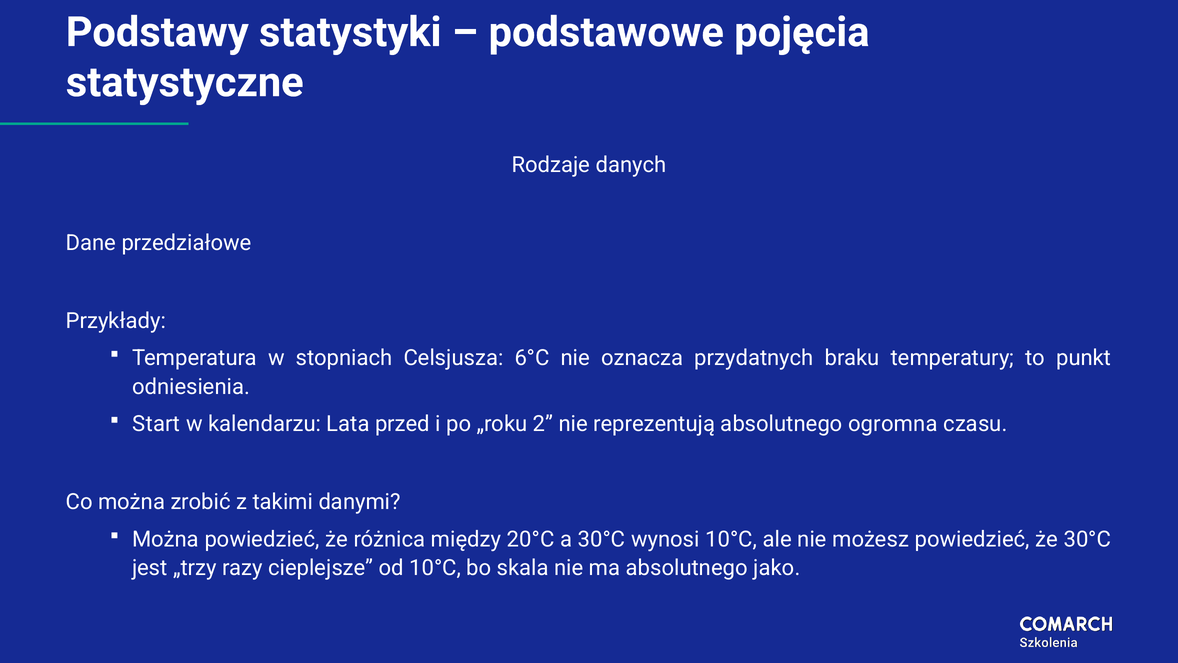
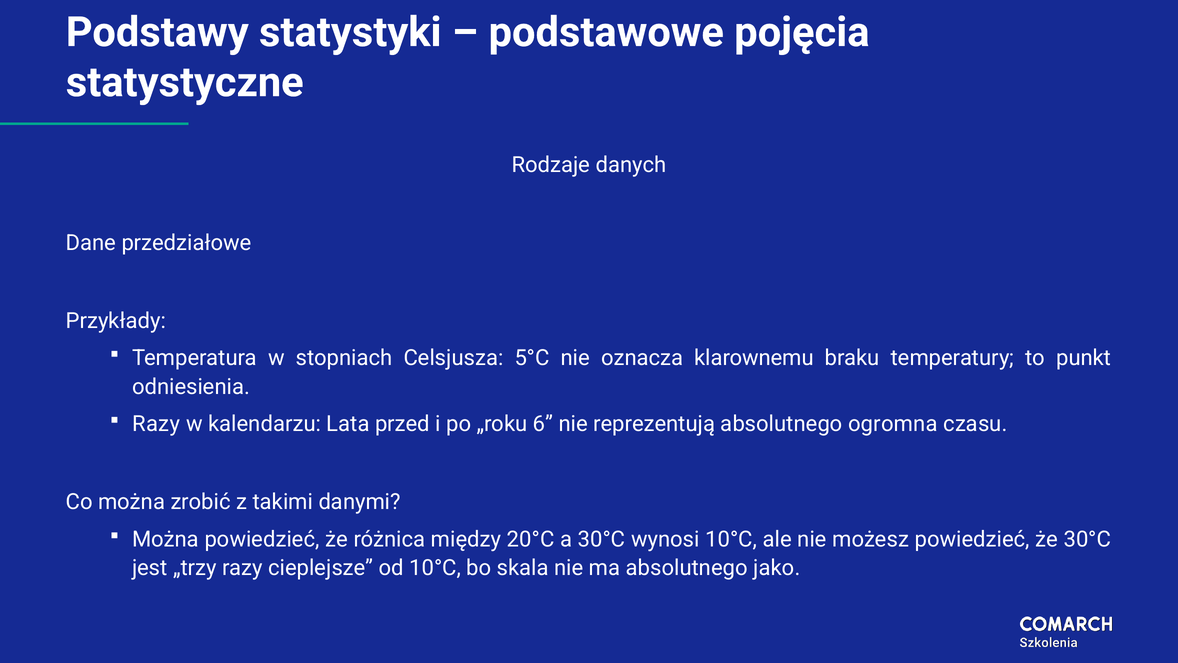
6°C: 6°C -> 5°C
przydatnych: przydatnych -> klarownemu
Start at (156, 424): Start -> Razy
2: 2 -> 6
